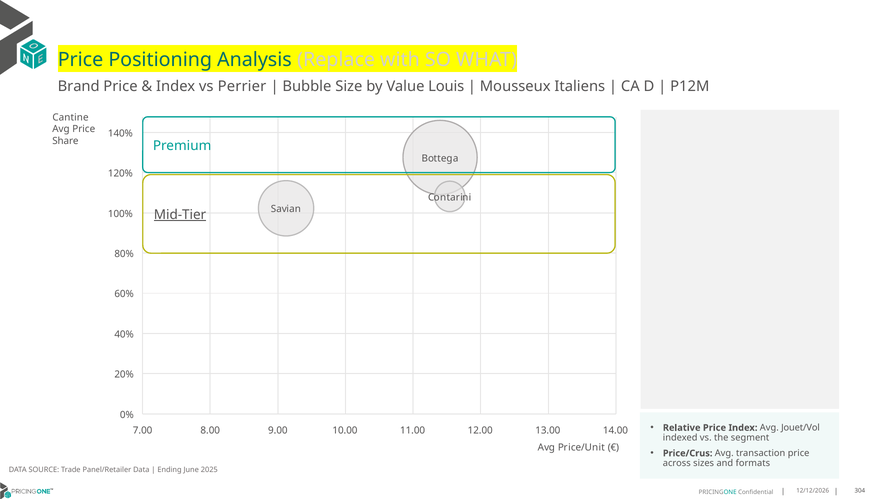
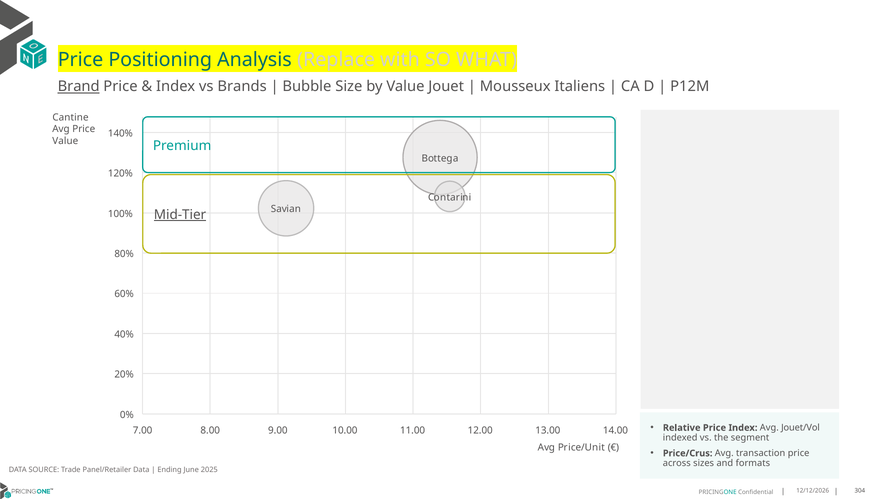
Brand underline: none -> present
Perrier: Perrier -> Brands
Louis: Louis -> Jouet
Share at (65, 141): Share -> Value
